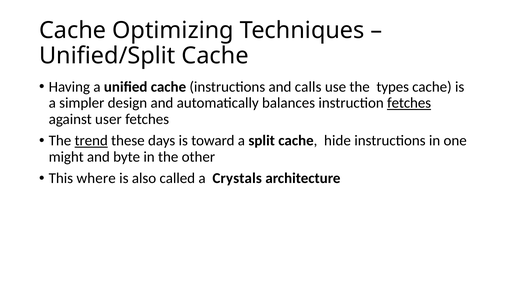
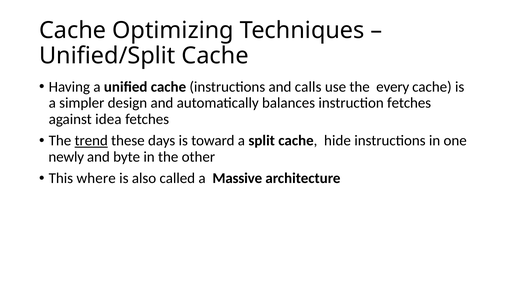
types: types -> every
fetches at (409, 103) underline: present -> none
user: user -> idea
might: might -> newly
Crystals: Crystals -> Massive
